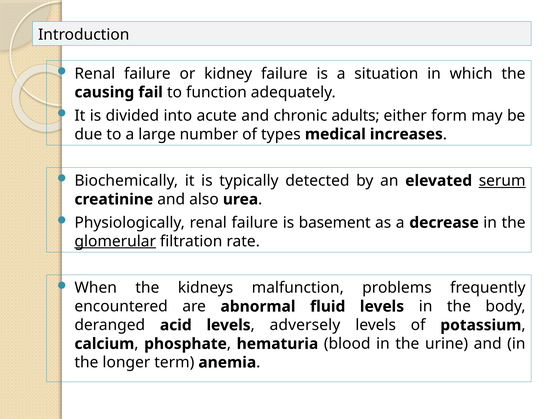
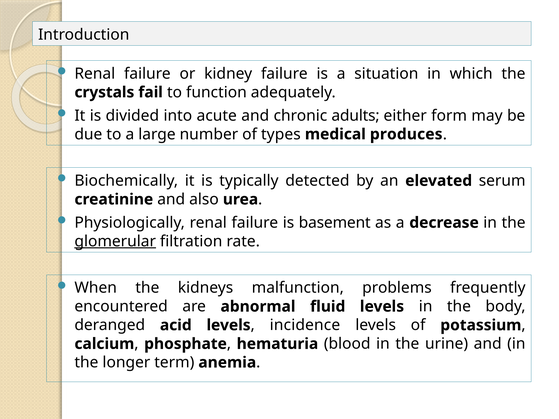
causing: causing -> crystals
increases: increases -> produces
serum underline: present -> none
adversely: adversely -> incidence
